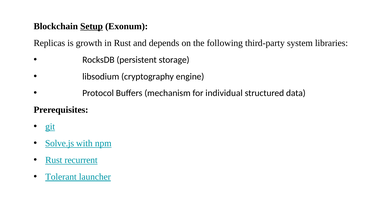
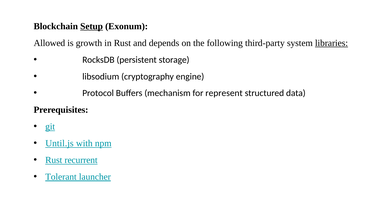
Replicas: Replicas -> Allowed
libraries underline: none -> present
individual: individual -> represent
Solve.js: Solve.js -> Until.js
